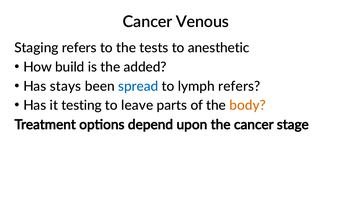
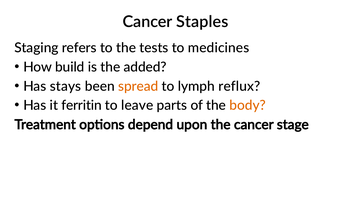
Venous: Venous -> Staples
anesthetic: anesthetic -> medicines
spread colour: blue -> orange
lymph refers: refers -> reflux
testing: testing -> ferritin
